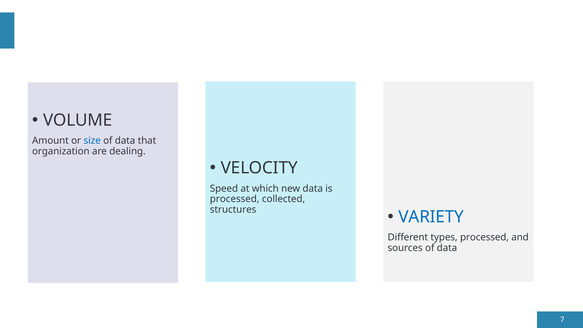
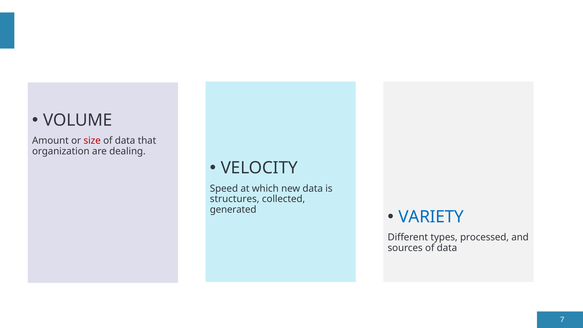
size colour: blue -> red
processed at (235, 199): processed -> structures
structures: structures -> generated
